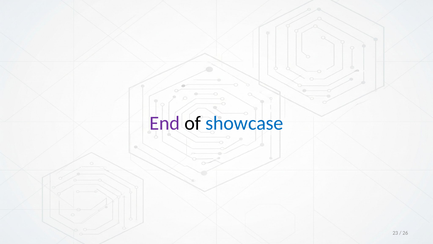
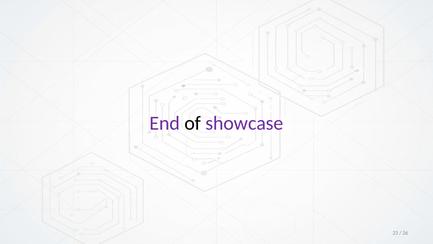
showcase colour: blue -> purple
